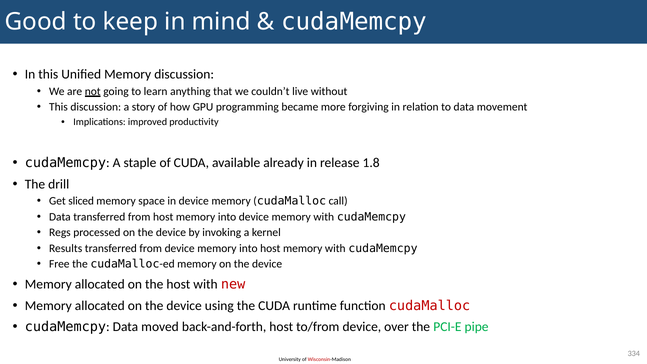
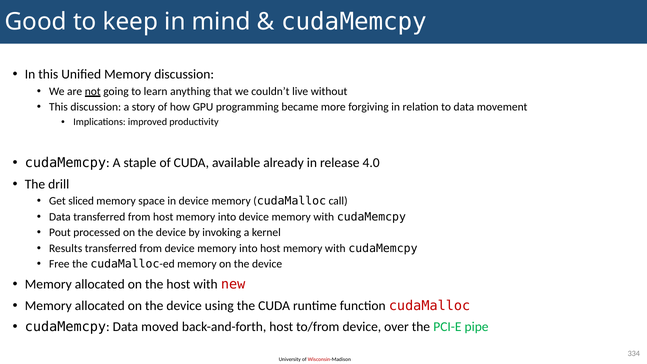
1.8: 1.8 -> 4.0
Regs: Regs -> Pout
